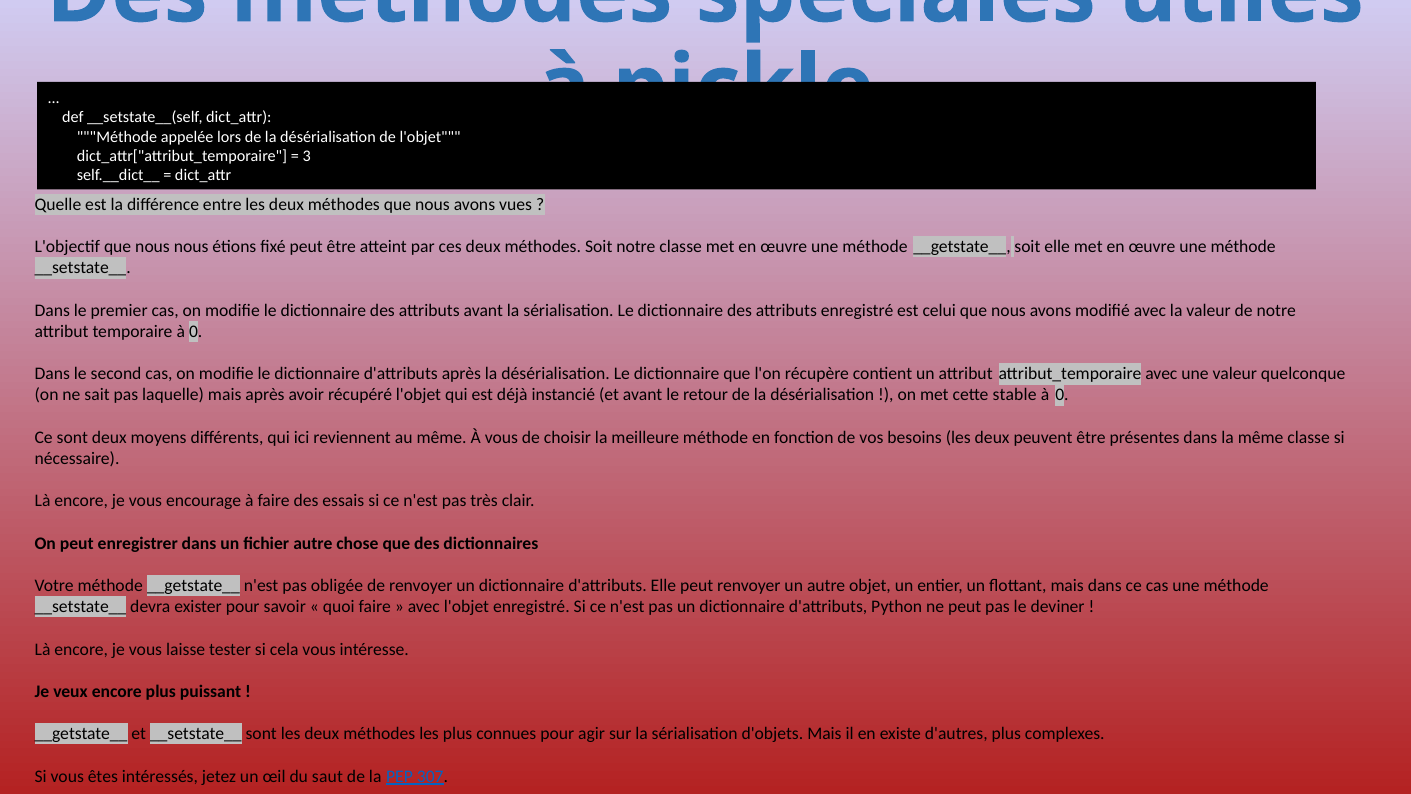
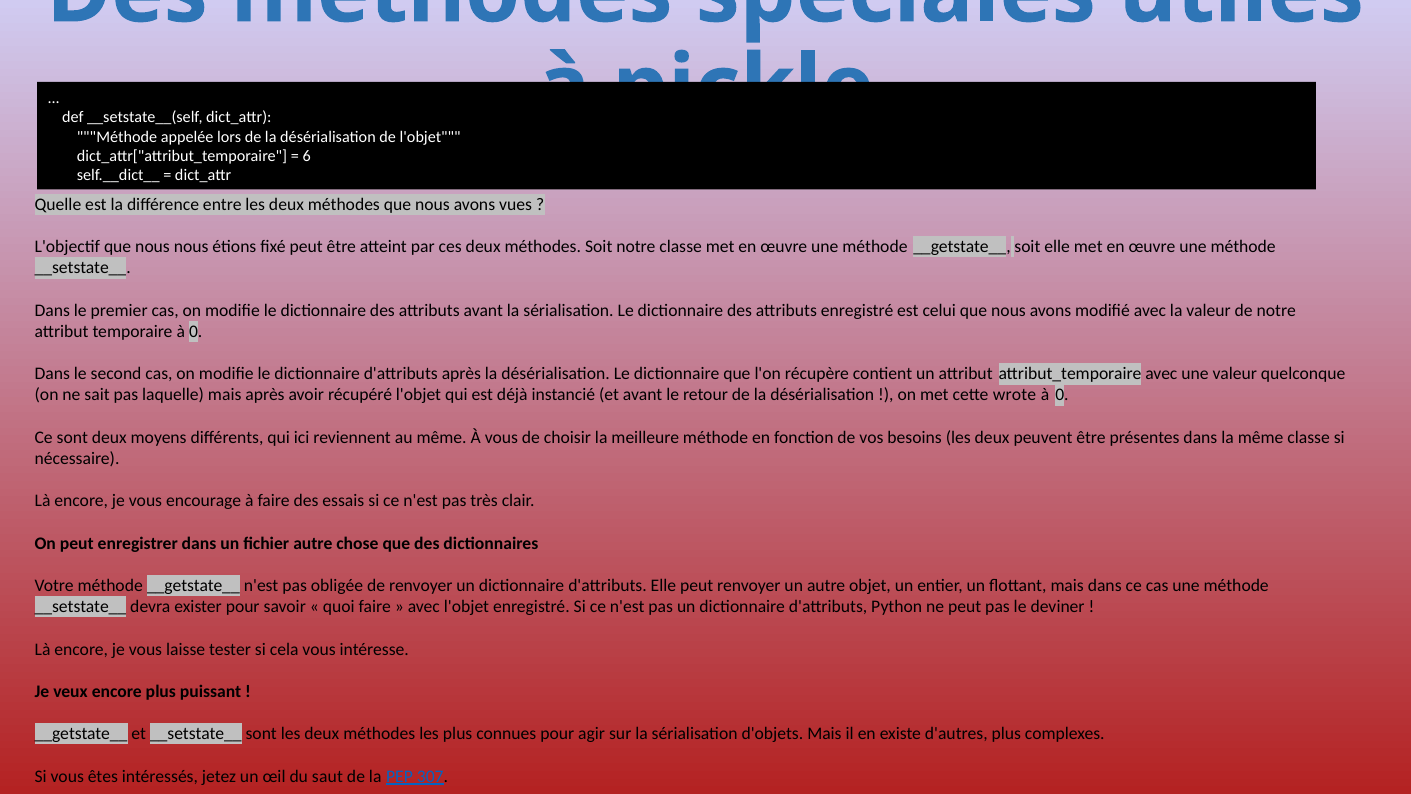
3: 3 -> 6
stable: stable -> wrote
